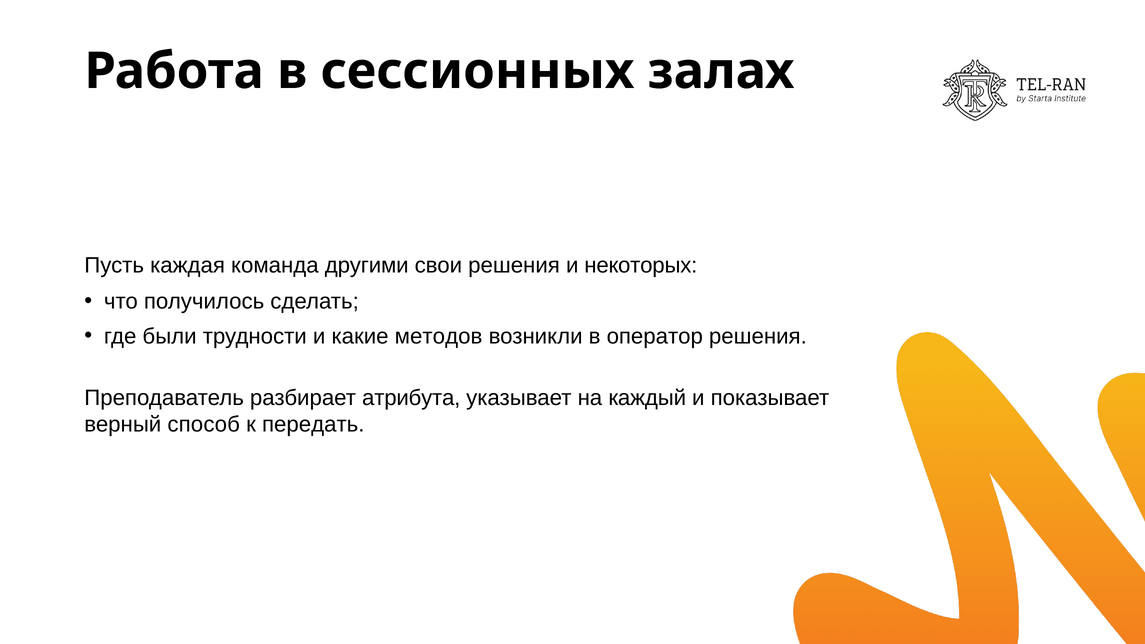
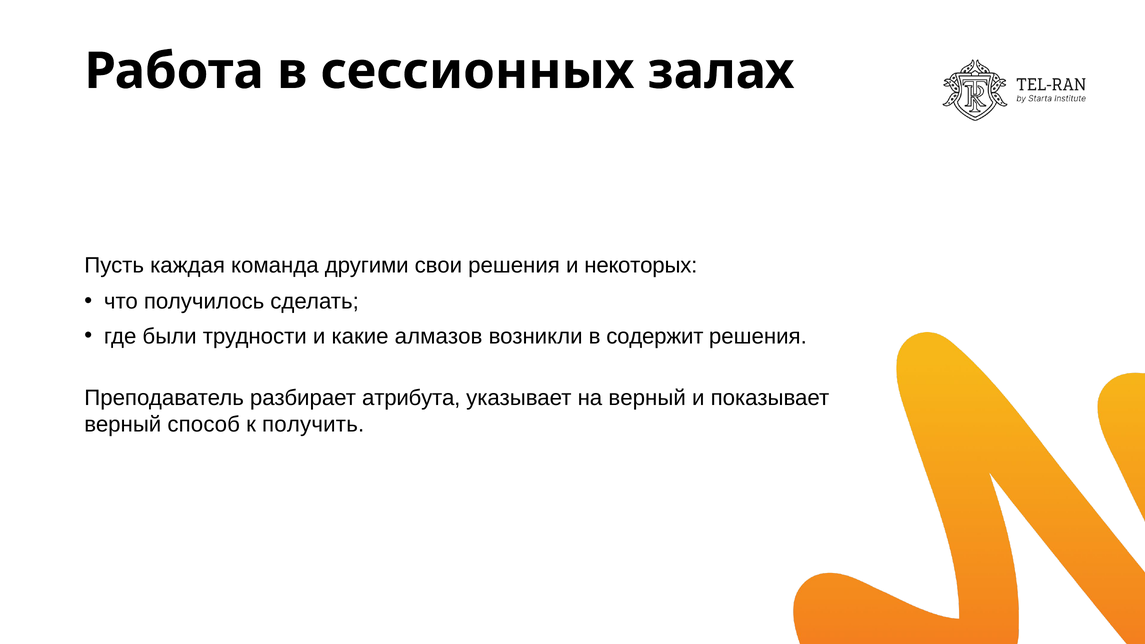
методов: методов -> алмазов
оператор: оператор -> содержит
на каждый: каждый -> верный
передать: передать -> получить
